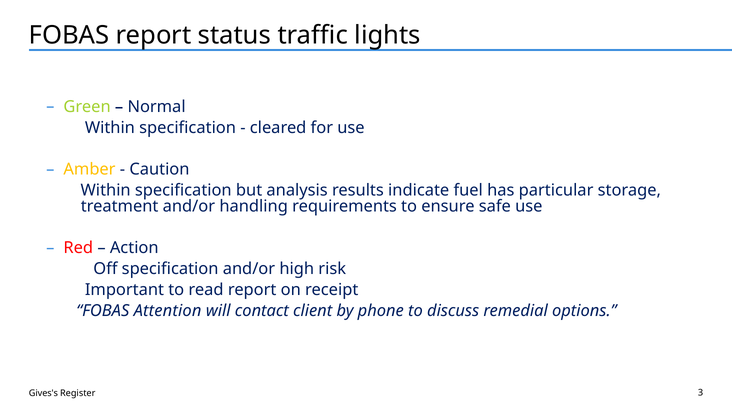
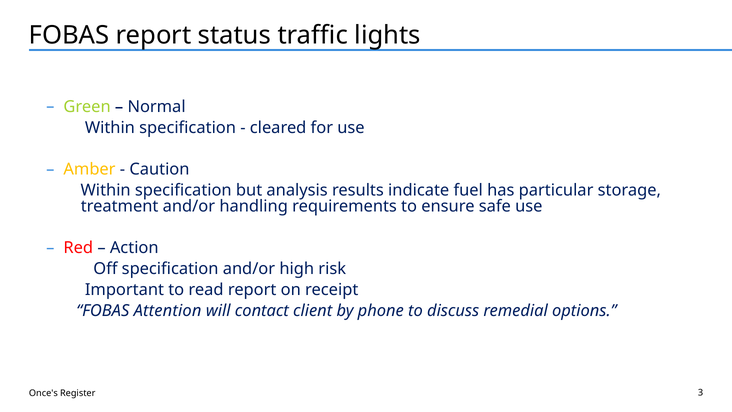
Gives's: Gives's -> Once's
